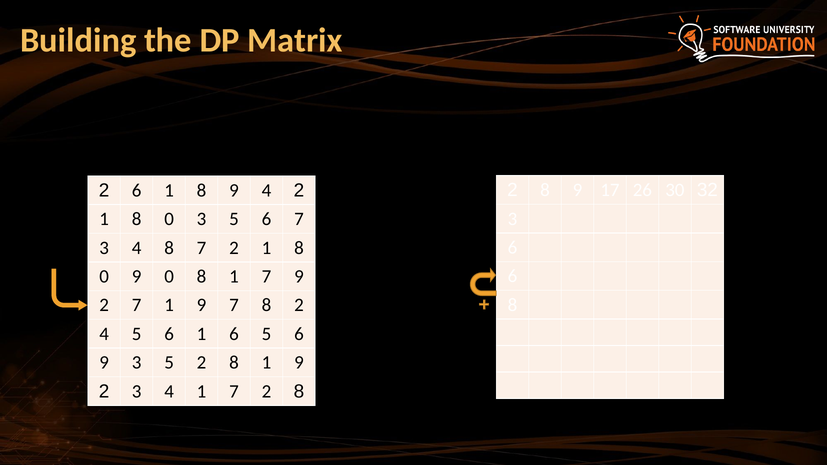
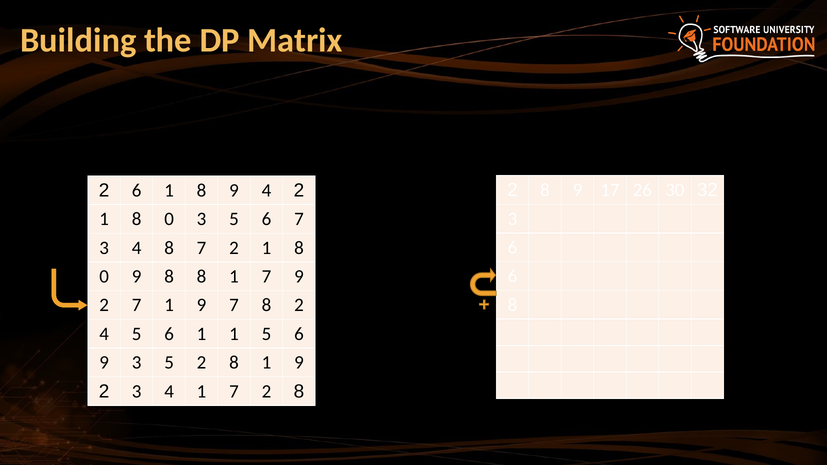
9 0: 0 -> 8
1 6: 6 -> 1
